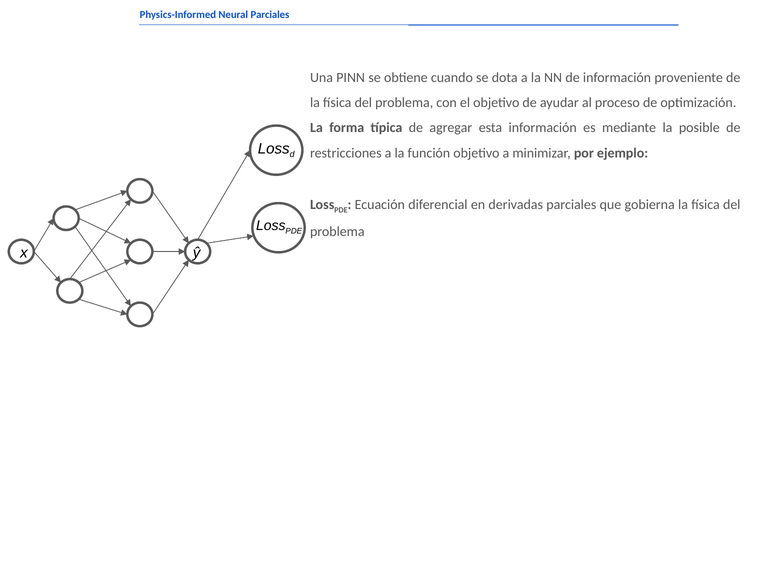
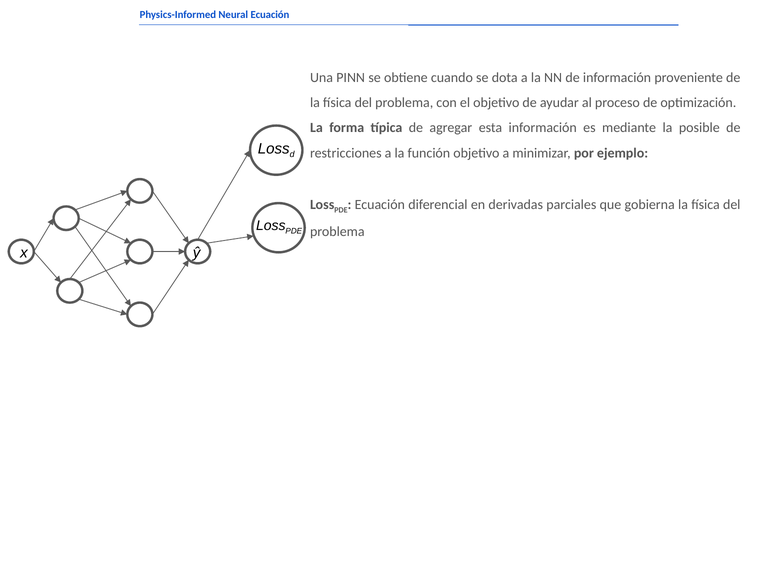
Neural Parciales: Parciales -> Ecuación
